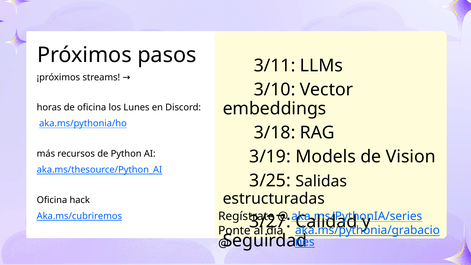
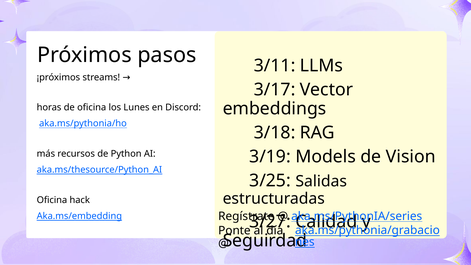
3/10: 3/10 -> 3/17
Aka.ms/cubriremos: Aka.ms/cubriremos -> Aka.ms/embedding
